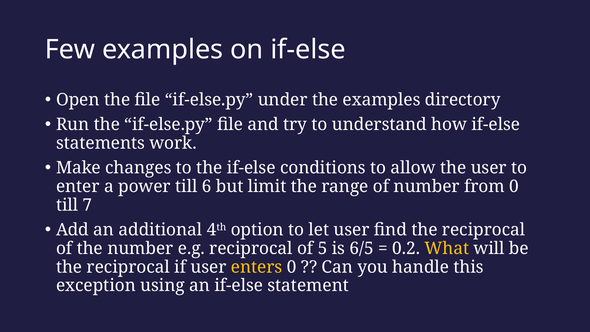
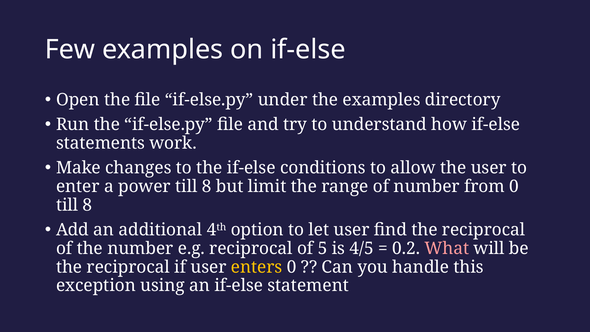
power till 6: 6 -> 8
7 at (87, 205): 7 -> 8
6/5: 6/5 -> 4/5
What colour: yellow -> pink
